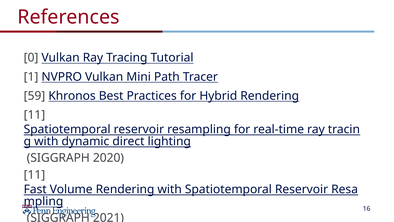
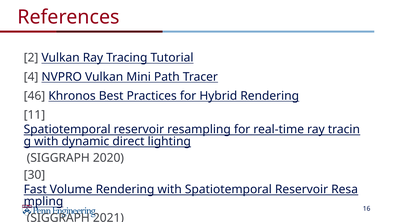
0: 0 -> 2
1: 1 -> 4
59: 59 -> 46
11 at (34, 175): 11 -> 30
